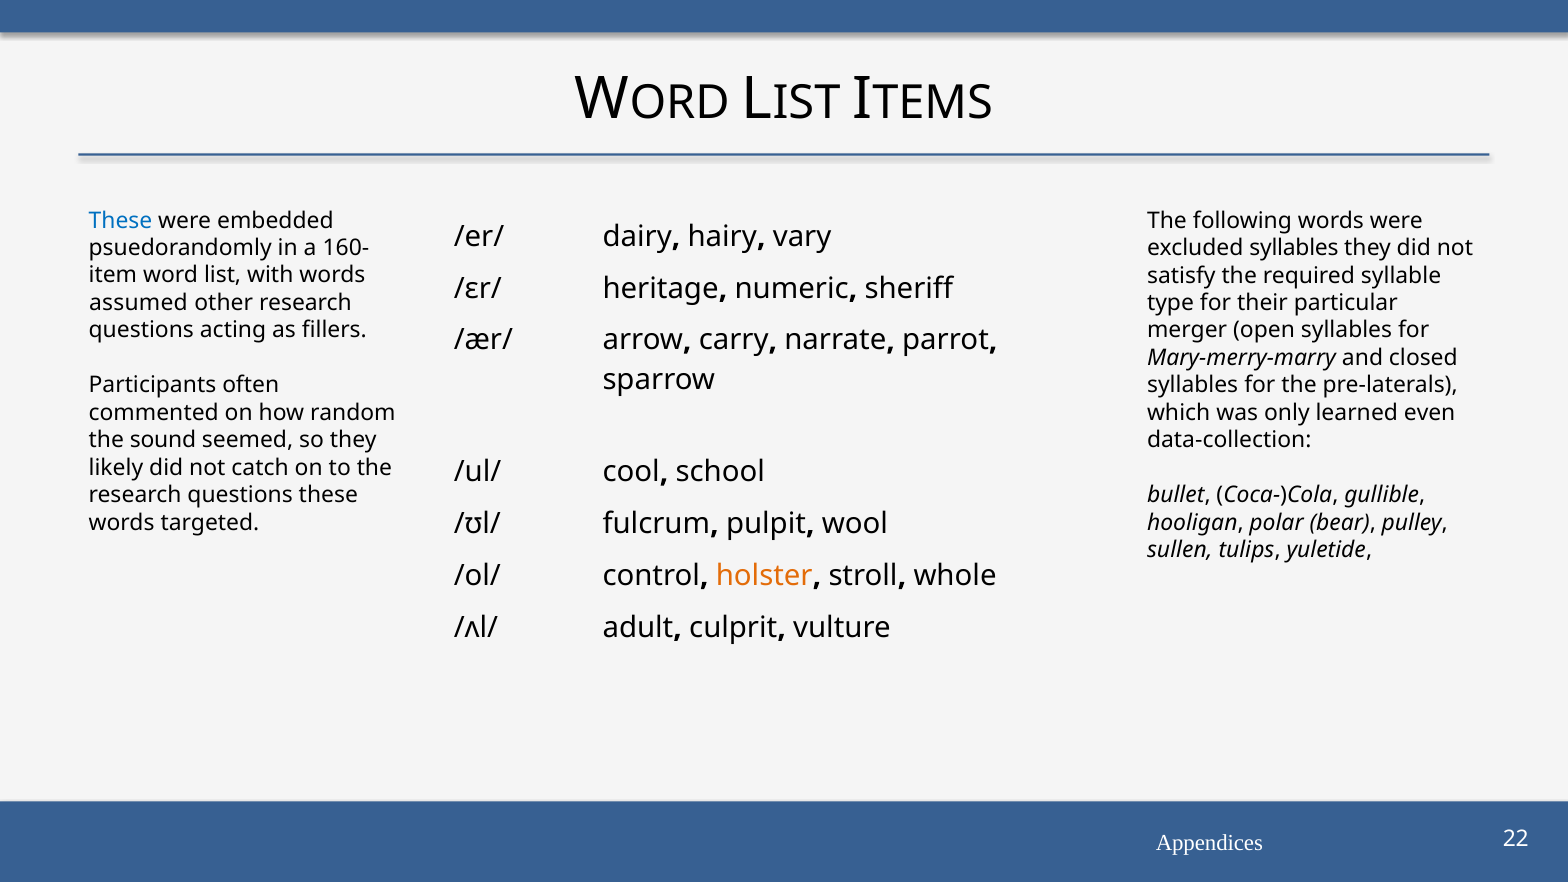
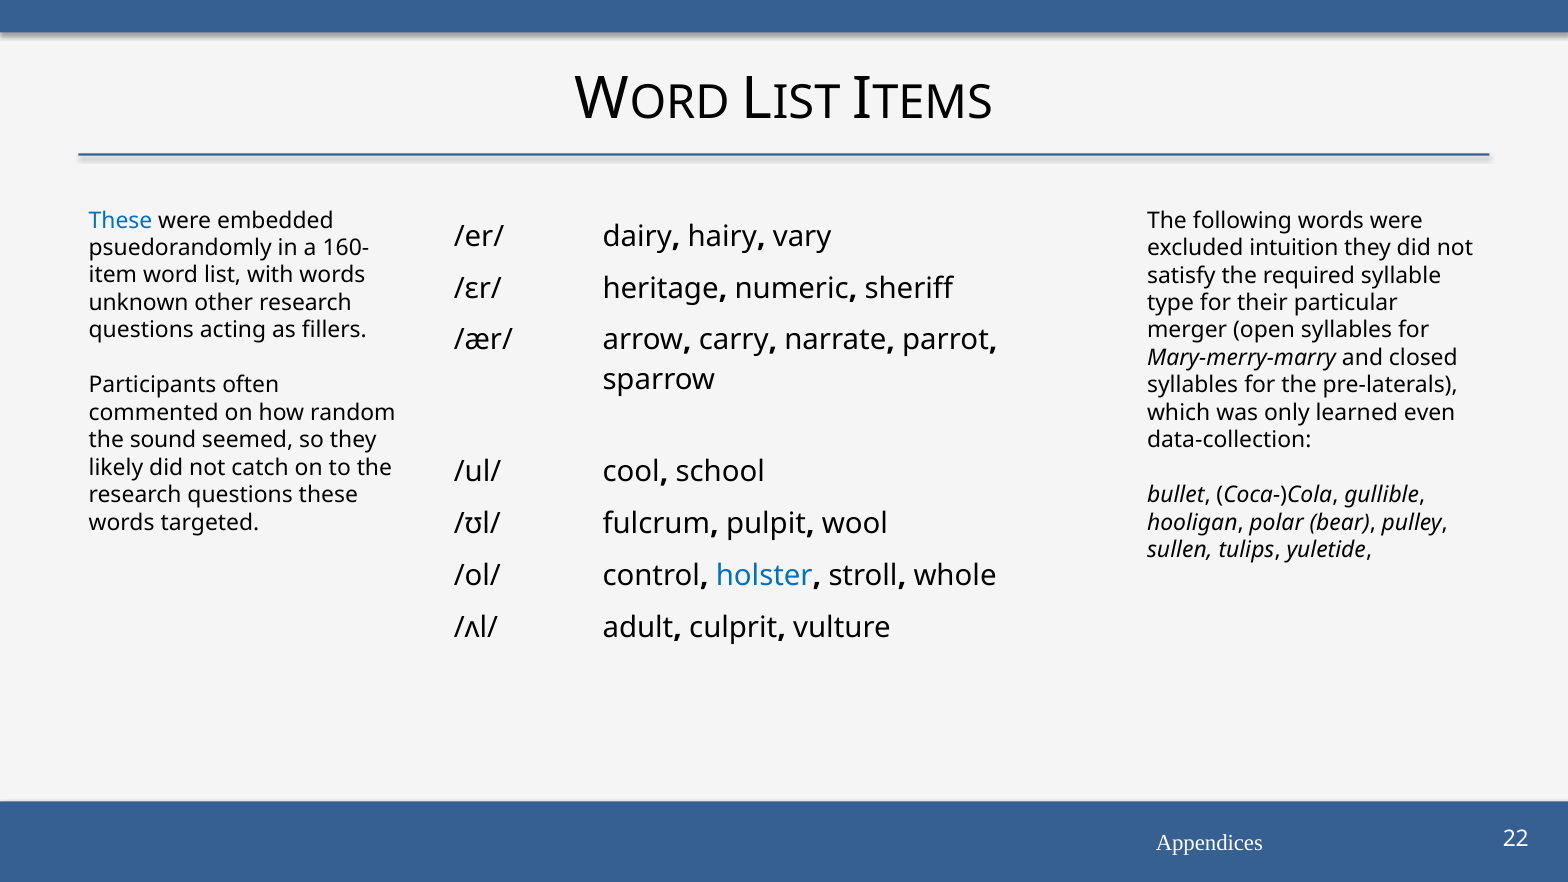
excluded syllables: syllables -> intuition
assumed: assumed -> unknown
holster colour: orange -> blue
